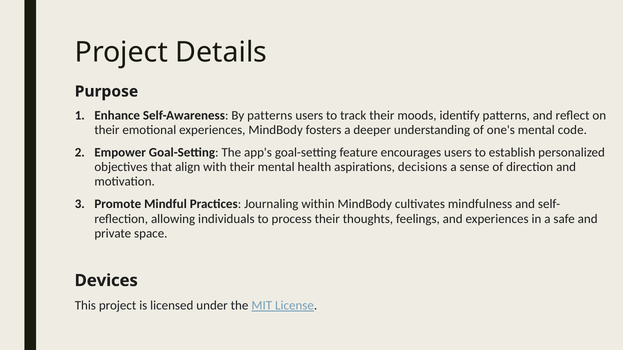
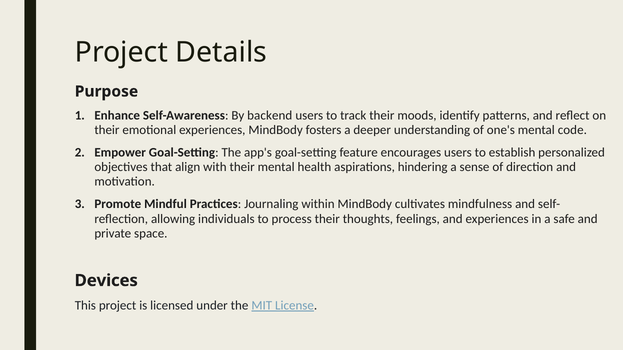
By patterns: patterns -> backend
decisions: decisions -> hindering
